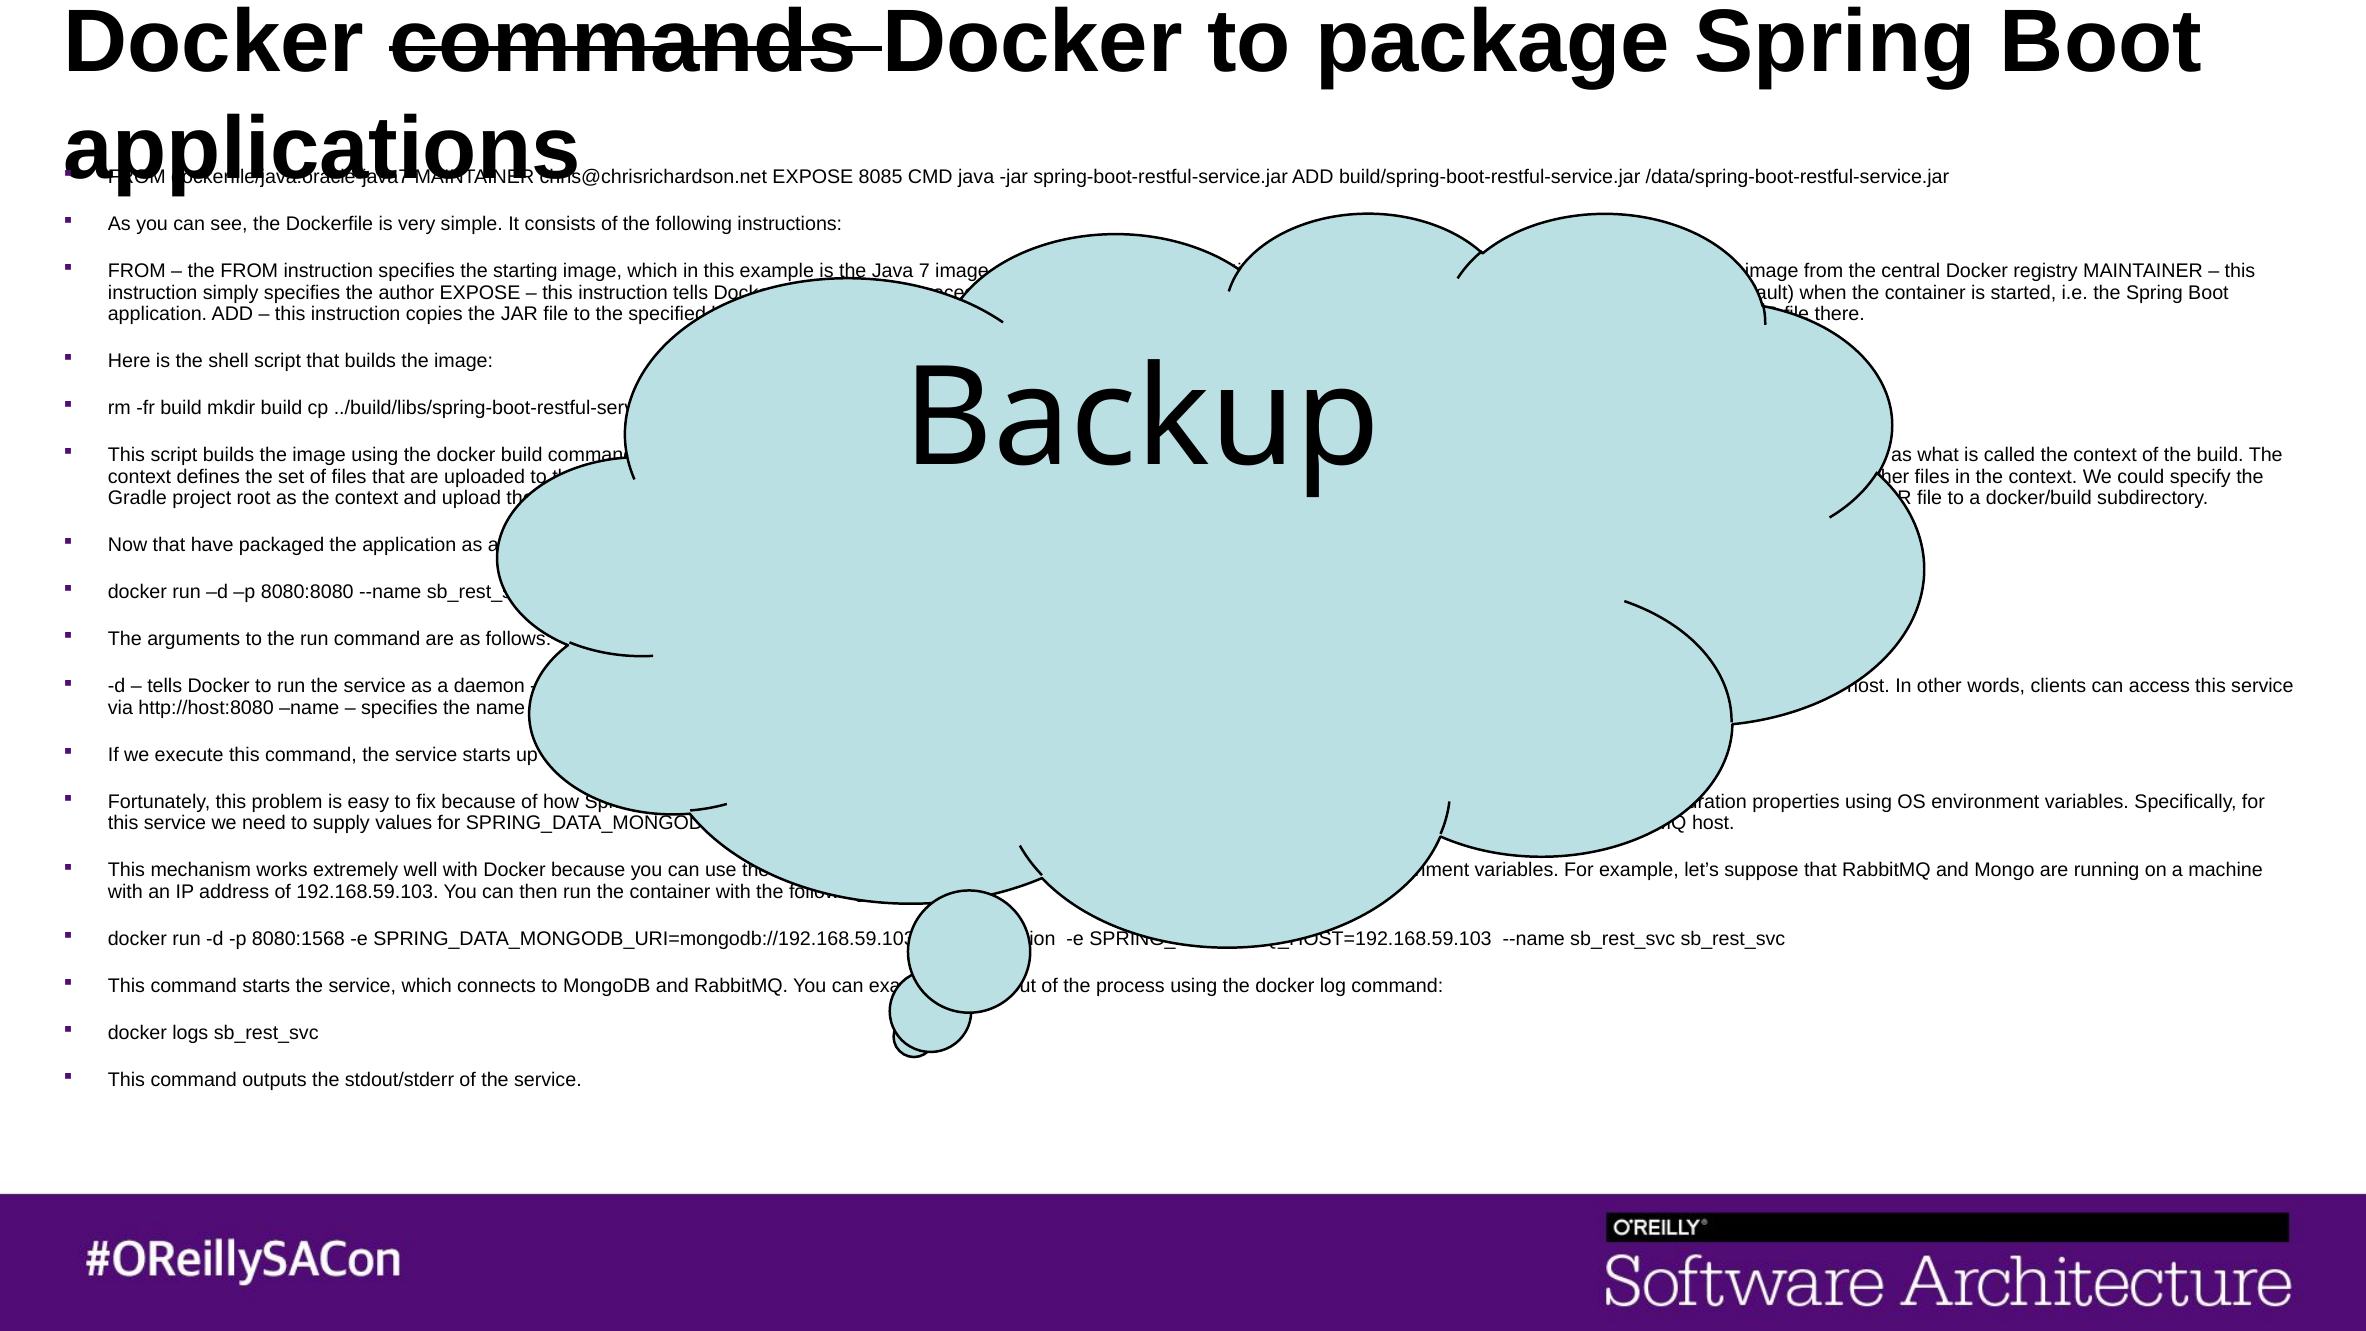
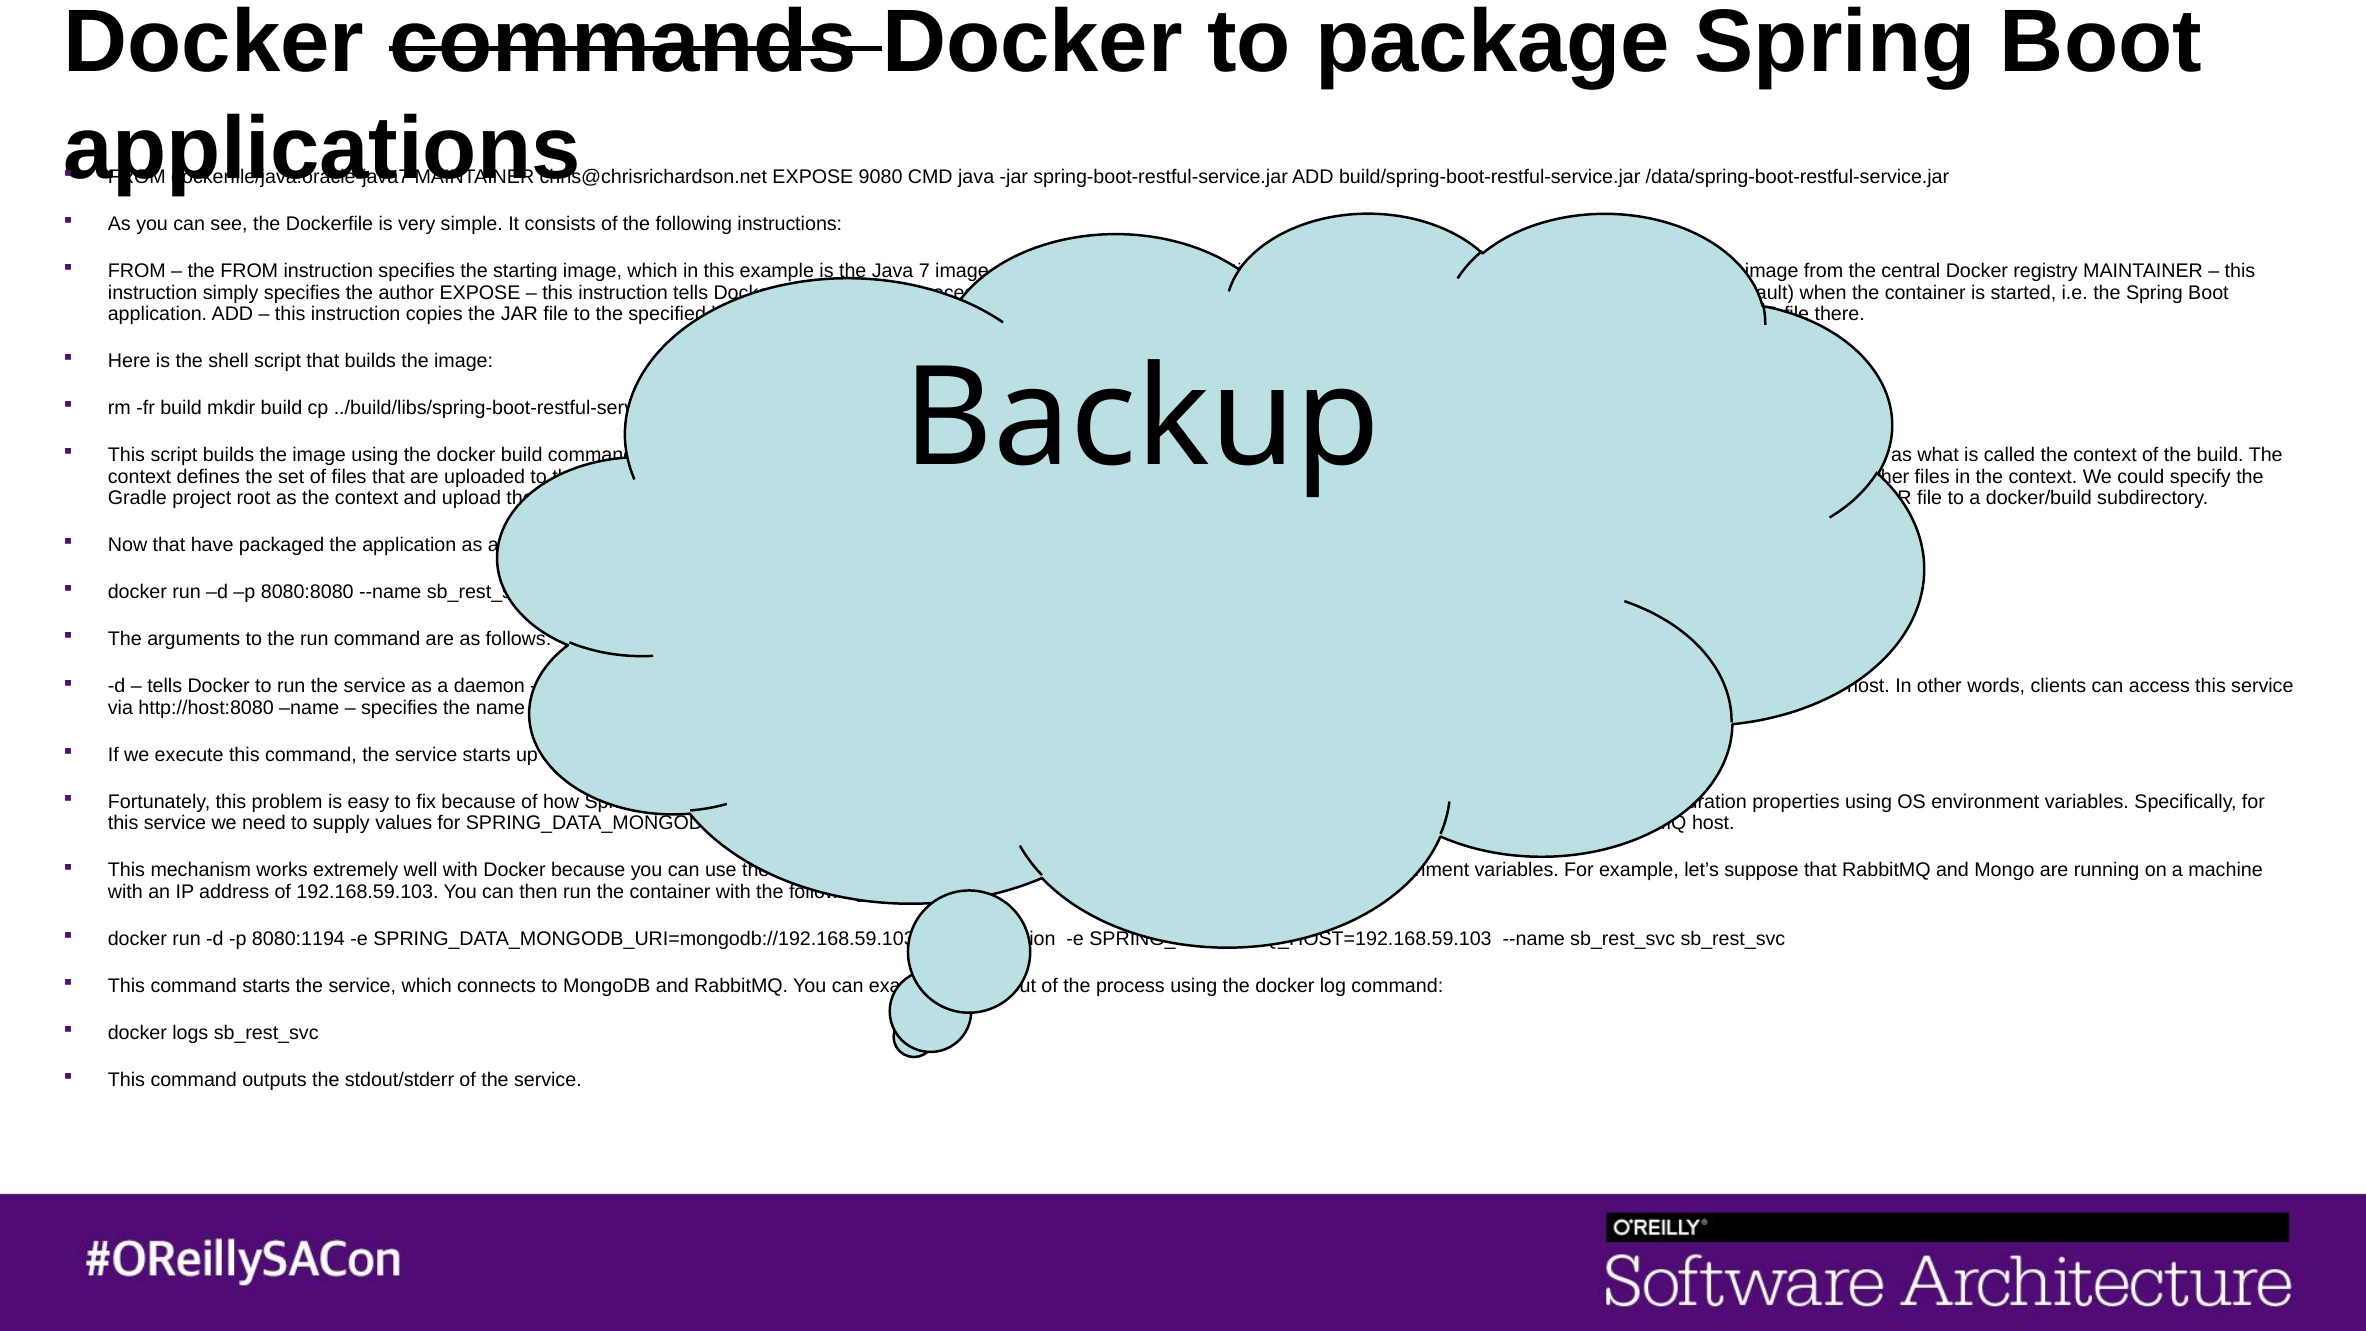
8085: 8085 -> 9080
8080:1568: 8080:1568 -> 8080:1194
